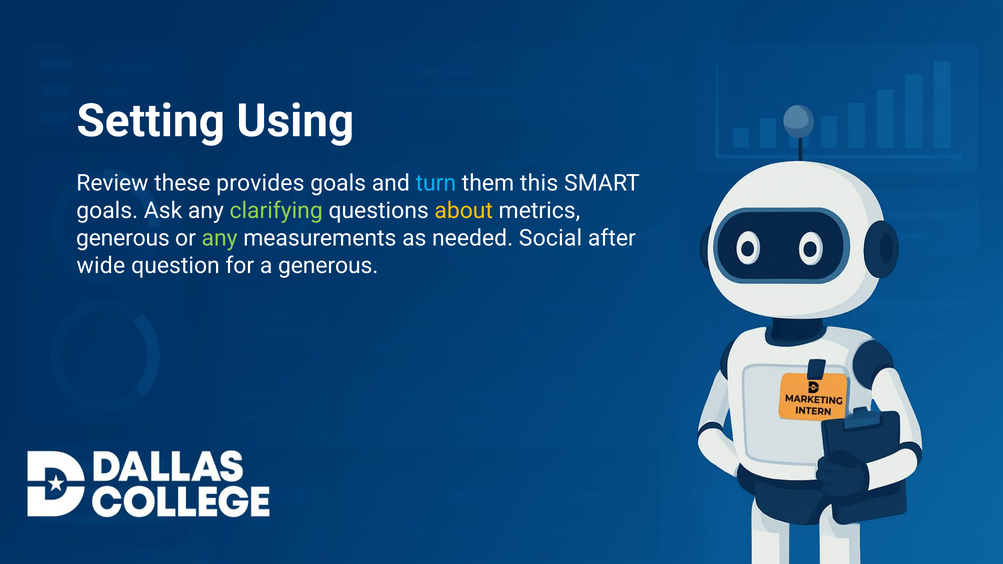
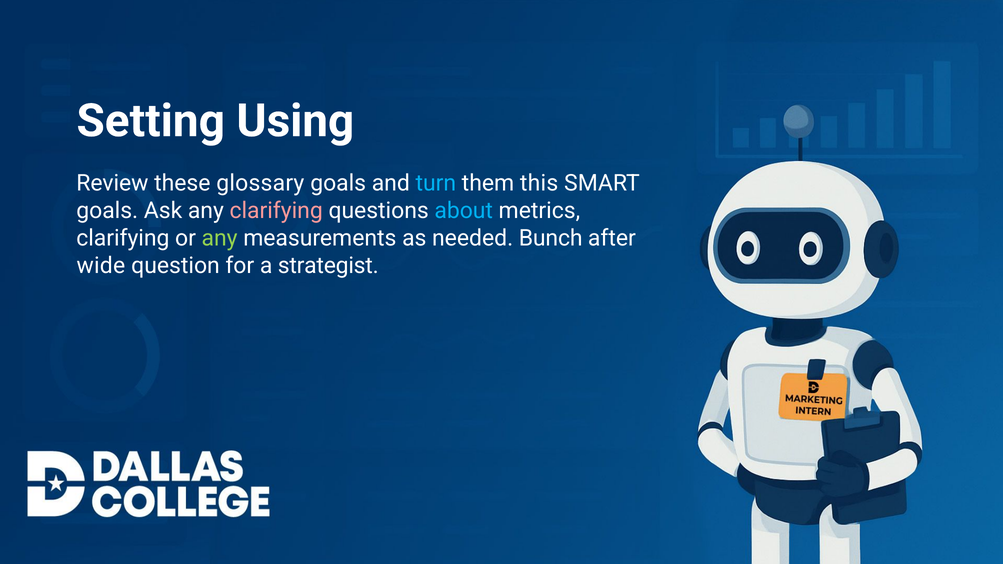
provides: provides -> glossary
clarifying at (276, 211) colour: light green -> pink
about colour: yellow -> light blue
generous at (123, 238): generous -> clarifying
Social: Social -> Bunch
a generous: generous -> strategist
